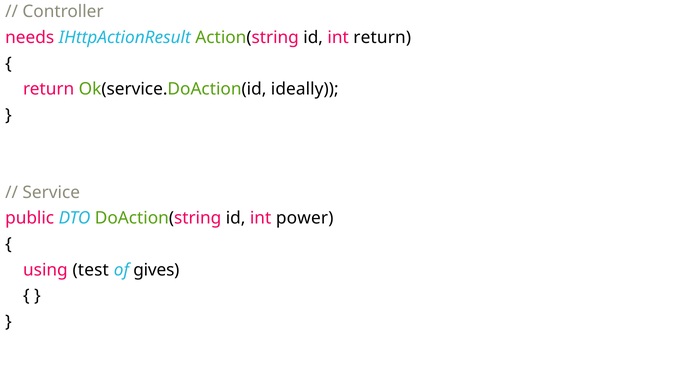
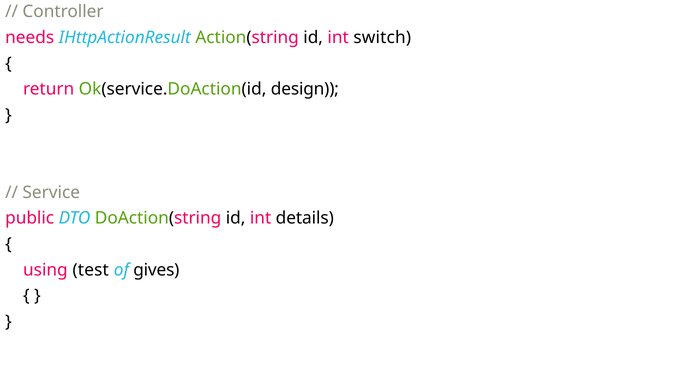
int return: return -> switch
ideally: ideally -> design
power: power -> details
